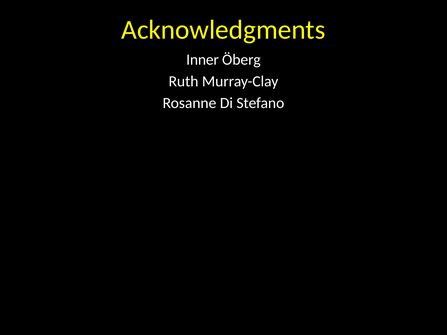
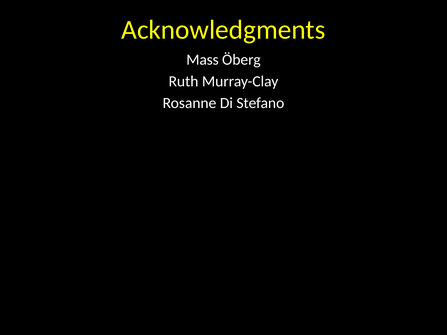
Inner: Inner -> Mass
